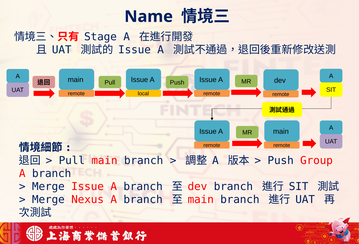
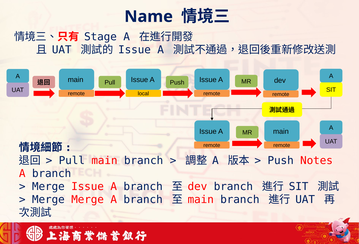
Group: Group -> Notes
Merge Nexus: Nexus -> Merge
